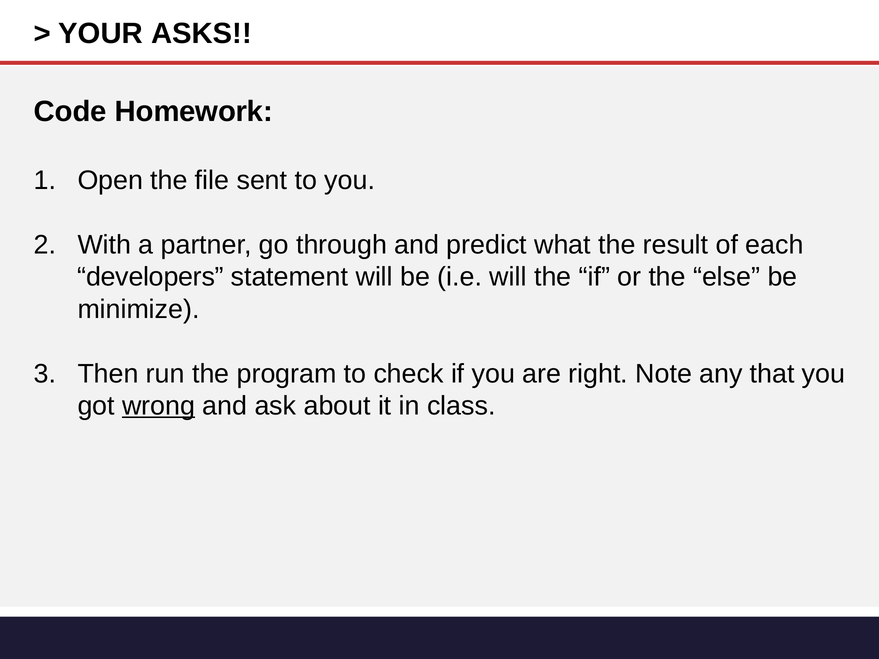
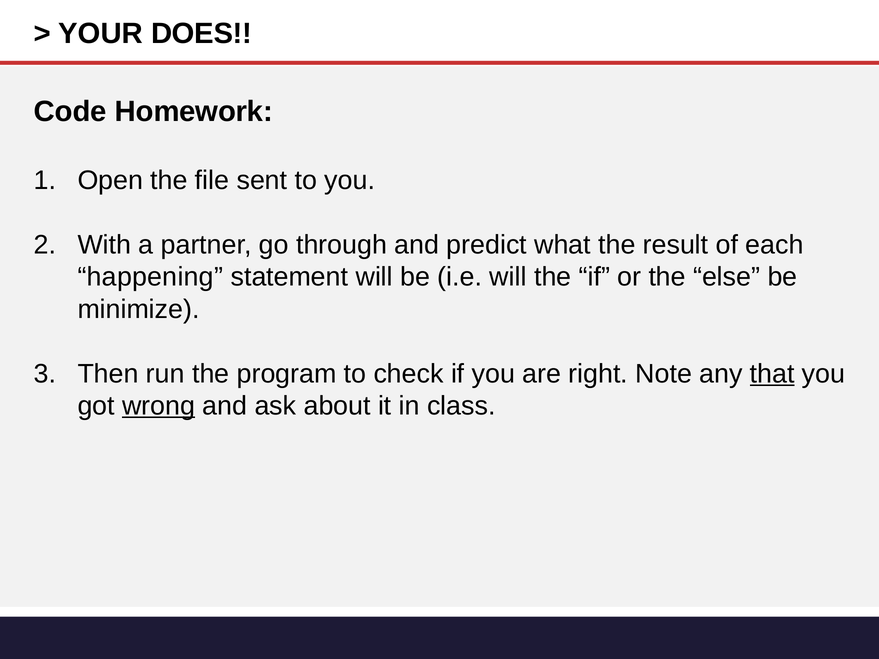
ASKS: ASKS -> DOES
developers: developers -> happening
that underline: none -> present
